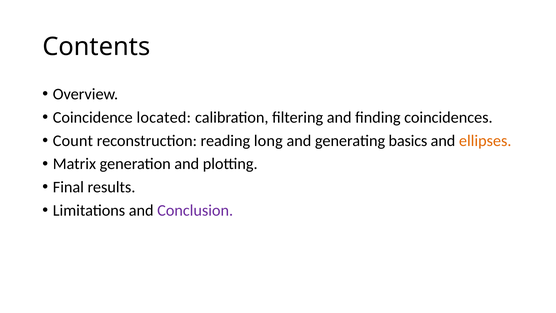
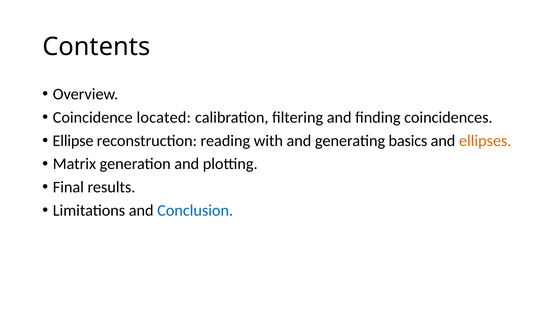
Count: Count -> Ellipse
long: long -> with
Conclusion colour: purple -> blue
